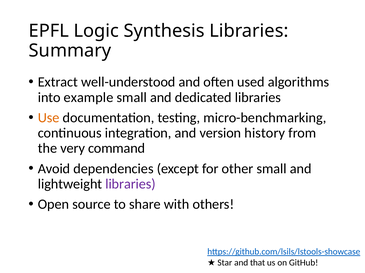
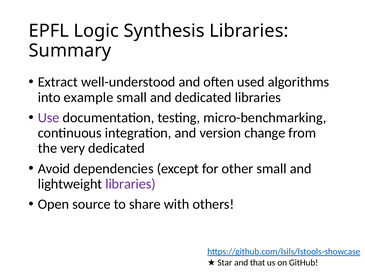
Use colour: orange -> purple
history: history -> change
very command: command -> dedicated
